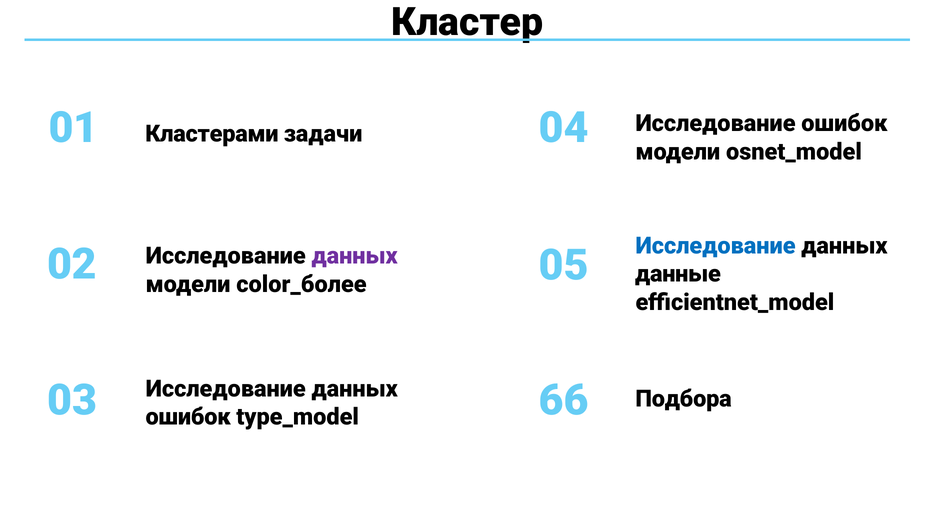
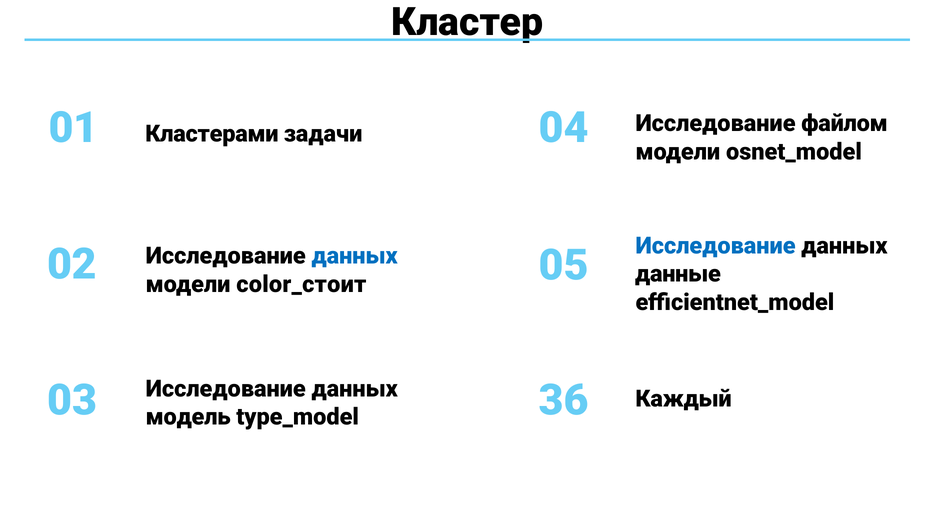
Исследование ошибок: ошибок -> файлом
данных at (355, 256) colour: purple -> blue
color_более: color_более -> color_стоит
Подбора: Подбора -> Каждый
ошибок at (188, 417): ошибок -> модель
66: 66 -> 36
